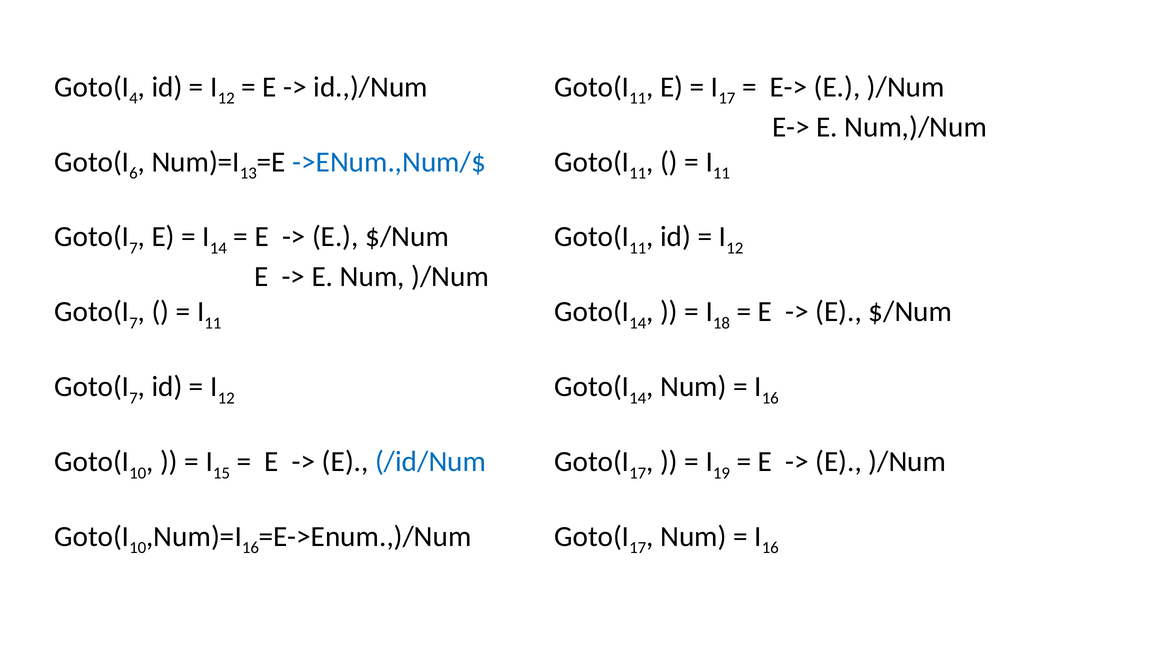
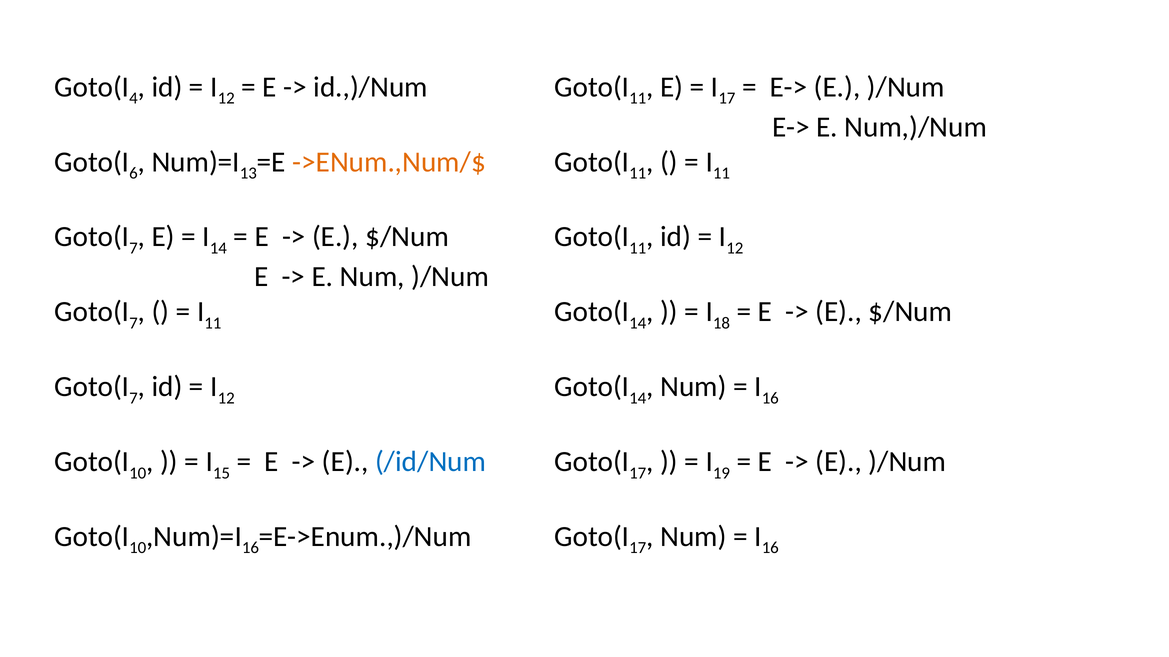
->ENum.,Num/$ colour: blue -> orange
